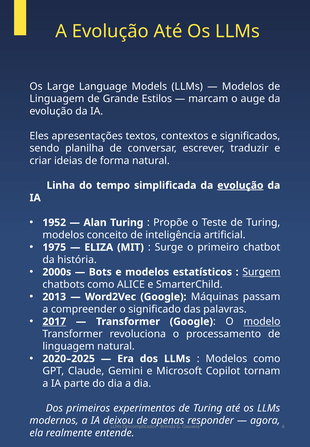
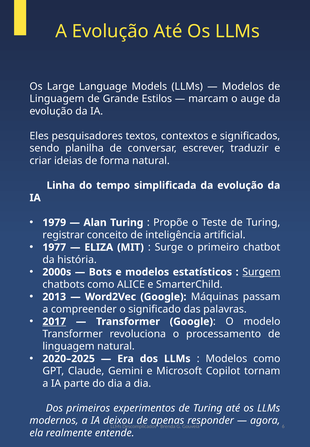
apresentações: apresentações -> pesquisadores
evolução at (240, 186) underline: present -> none
1952: 1952 -> 1979
modelos at (63, 235): modelos -> registrar
1975: 1975 -> 1977
modelo underline: present -> none
